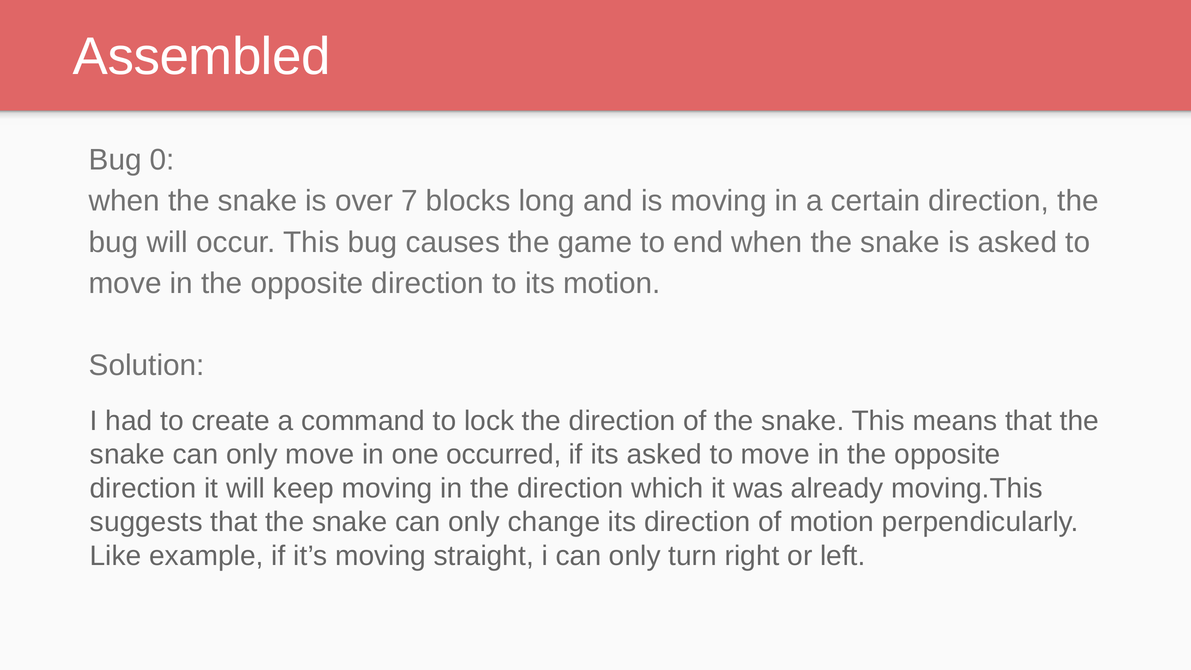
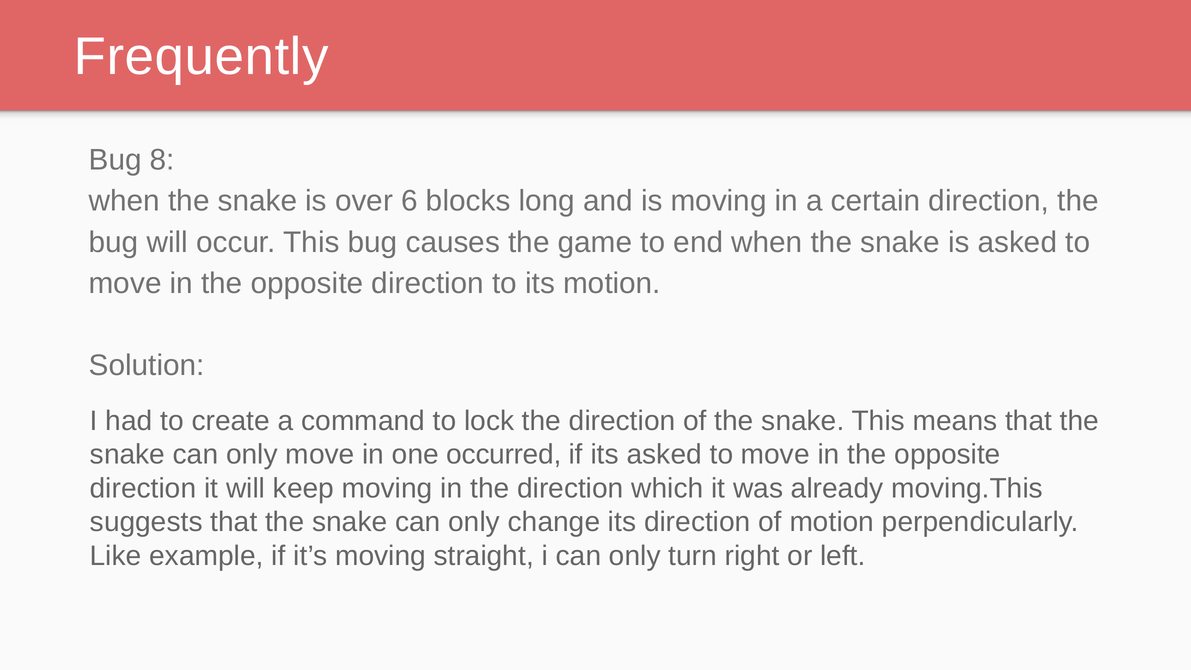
Assembled: Assembled -> Frequently
0: 0 -> 8
7: 7 -> 6
